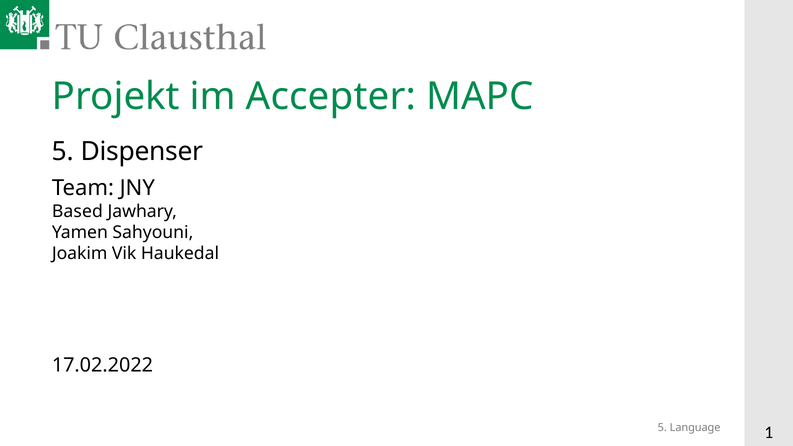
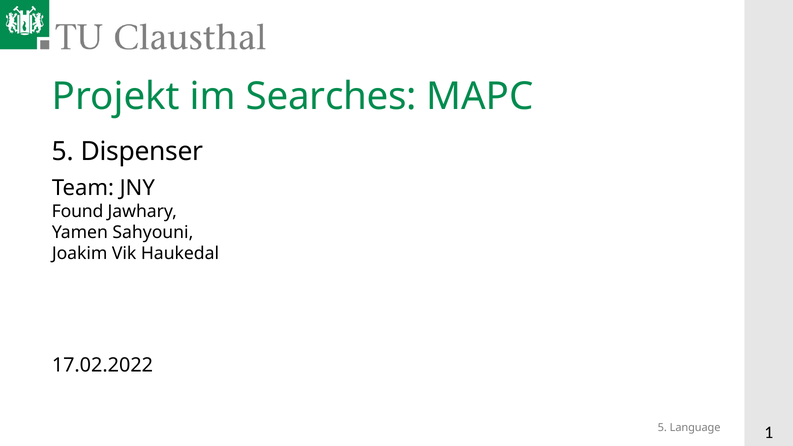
Accepter: Accepter -> Searches
Based: Based -> Found
